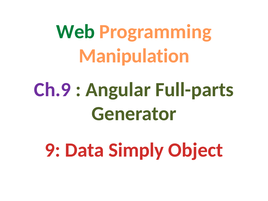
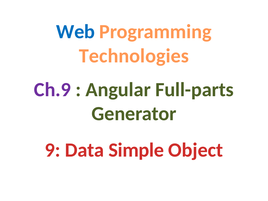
Web colour: green -> blue
Manipulation: Manipulation -> Technologies
Simply: Simply -> Simple
